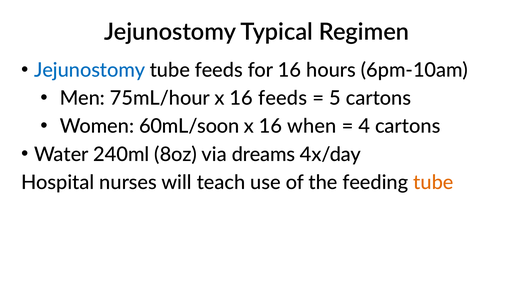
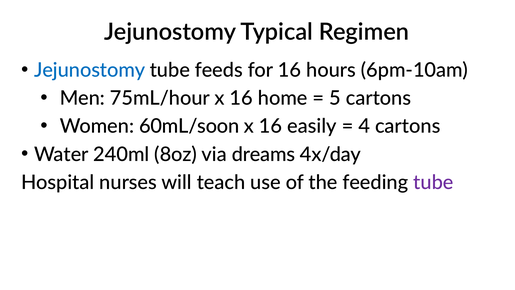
16 feeds: feeds -> home
when: when -> easily
tube at (433, 182) colour: orange -> purple
